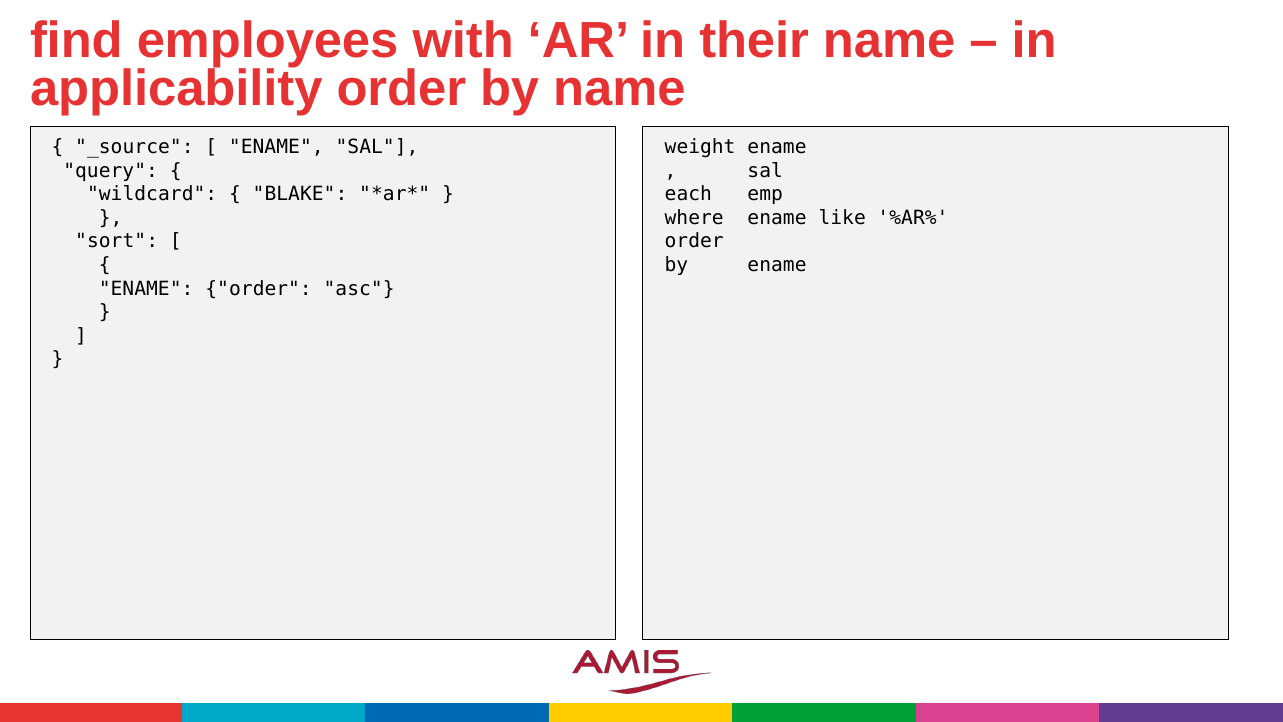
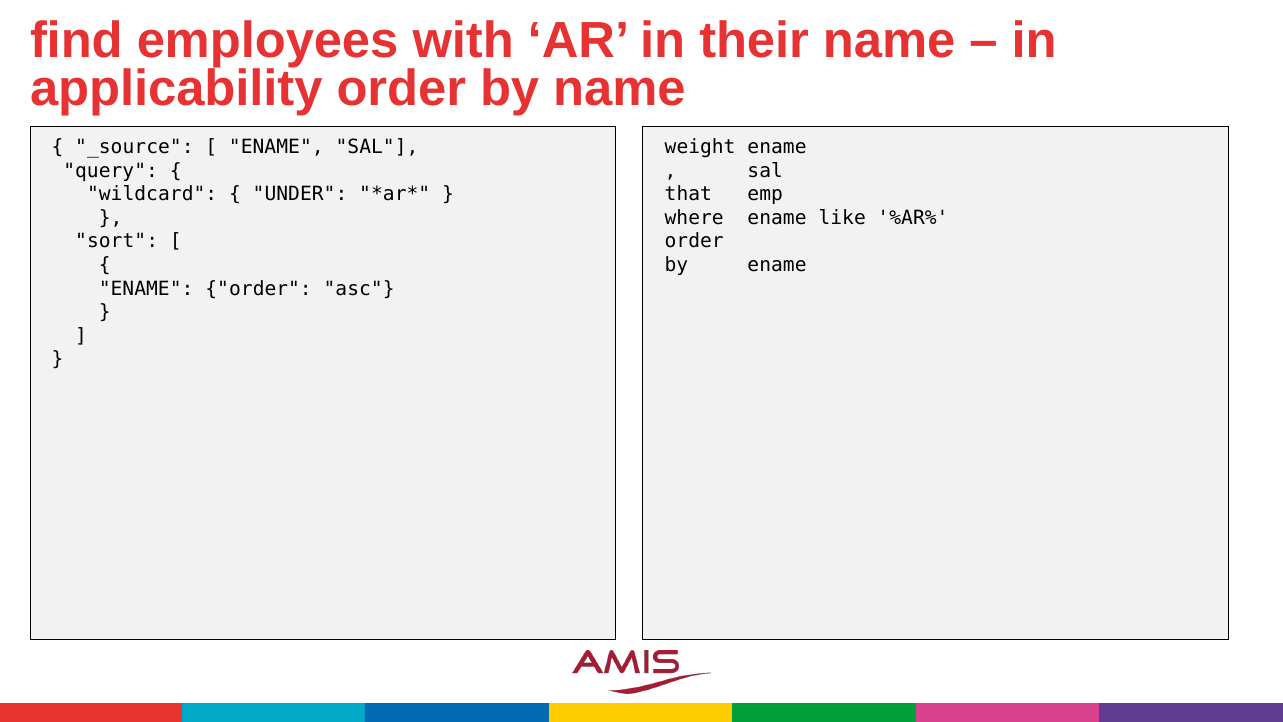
BLAKE: BLAKE -> UNDER
each: each -> that
